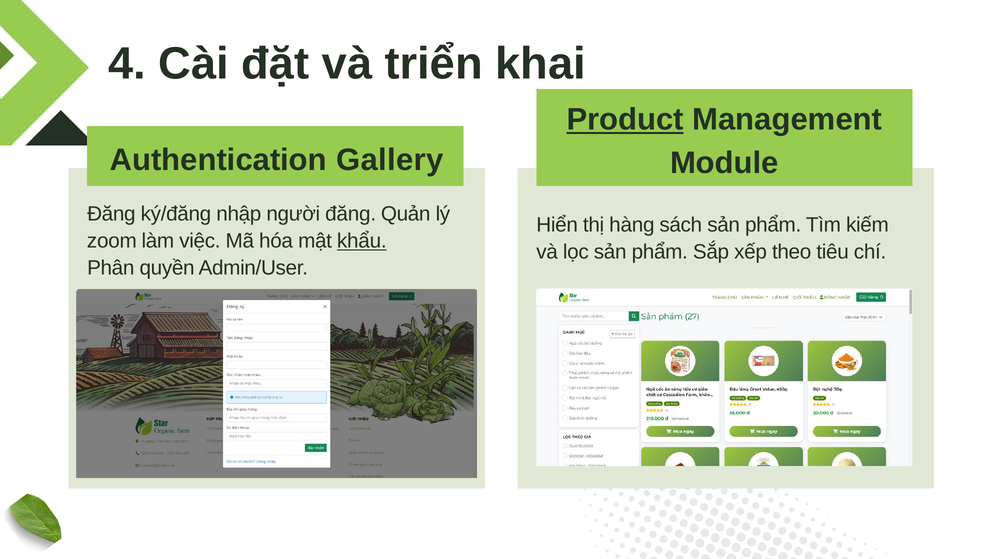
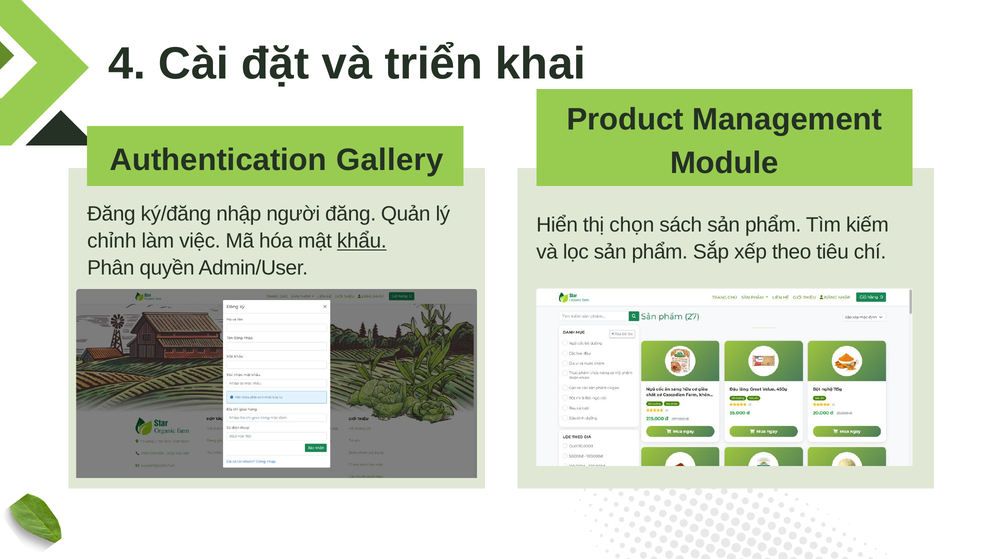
Product underline: present -> none
hàng: hàng -> chọn
zoom: zoom -> chỉnh
